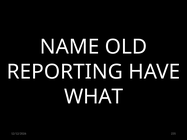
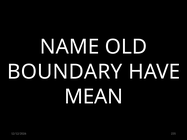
REPORTING: REPORTING -> BOUNDARY
WHAT: WHAT -> MEAN
